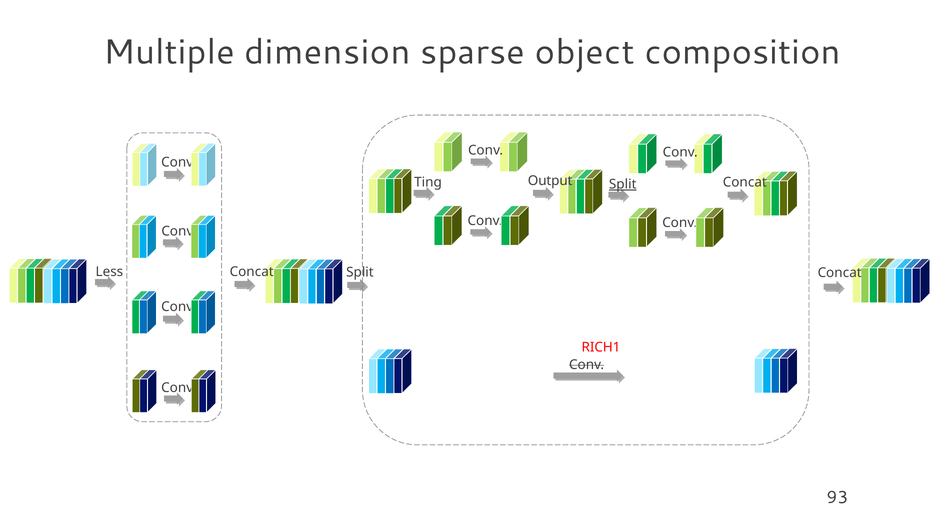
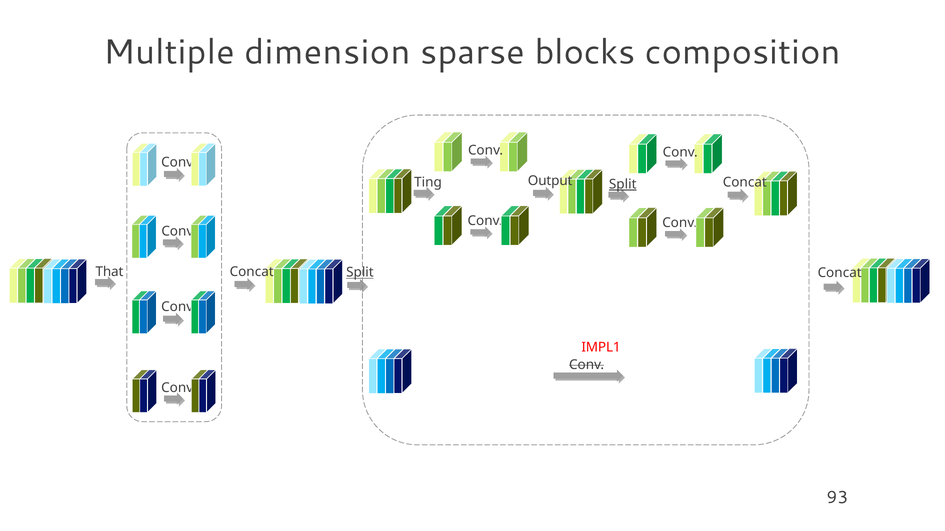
object: object -> blocks
Less: Less -> That
Split at (360, 273) underline: none -> present
RICH1: RICH1 -> IMPL1
